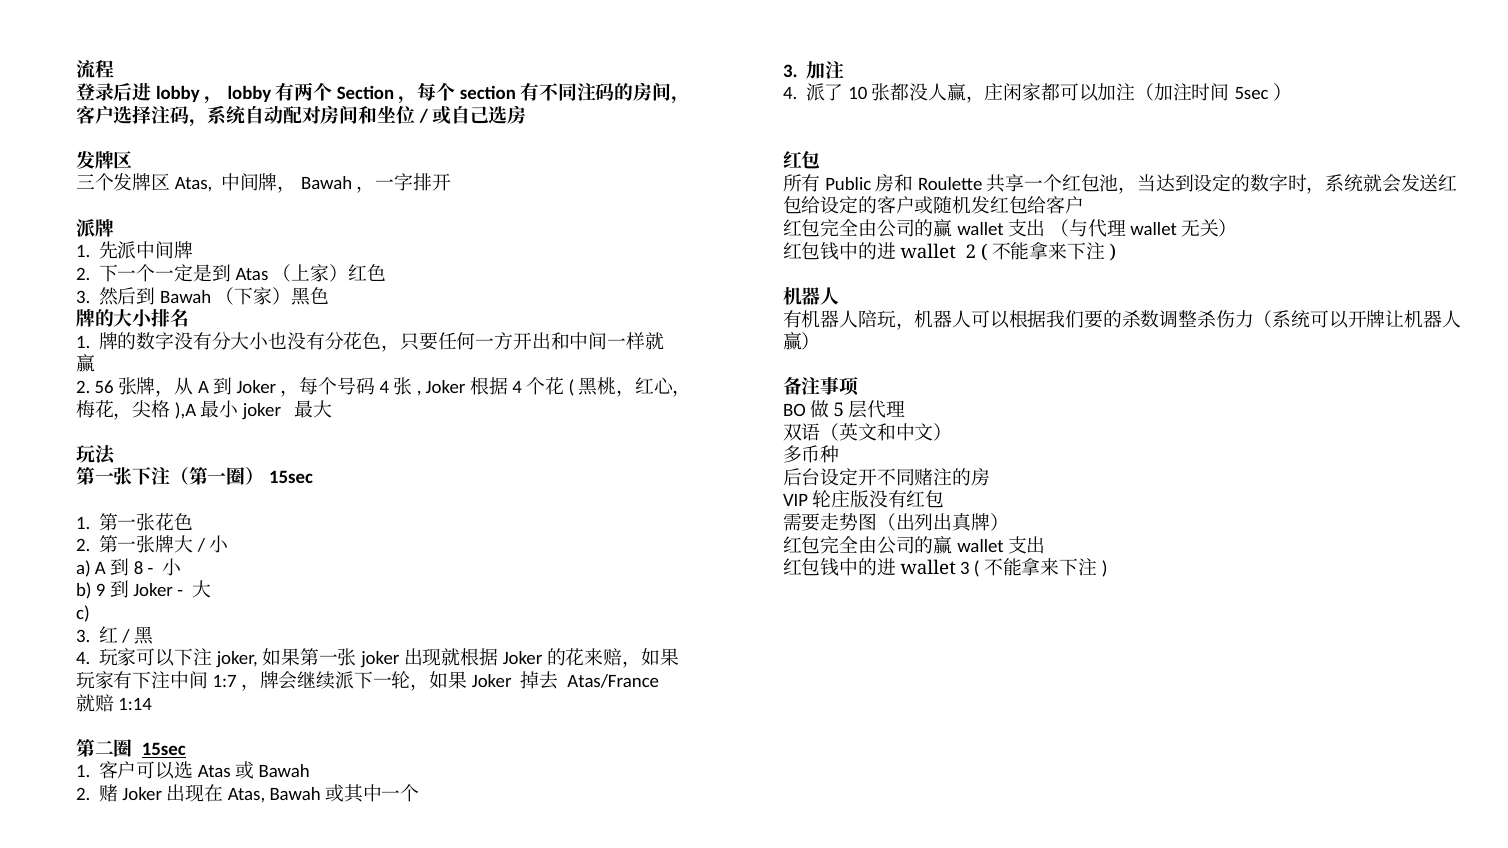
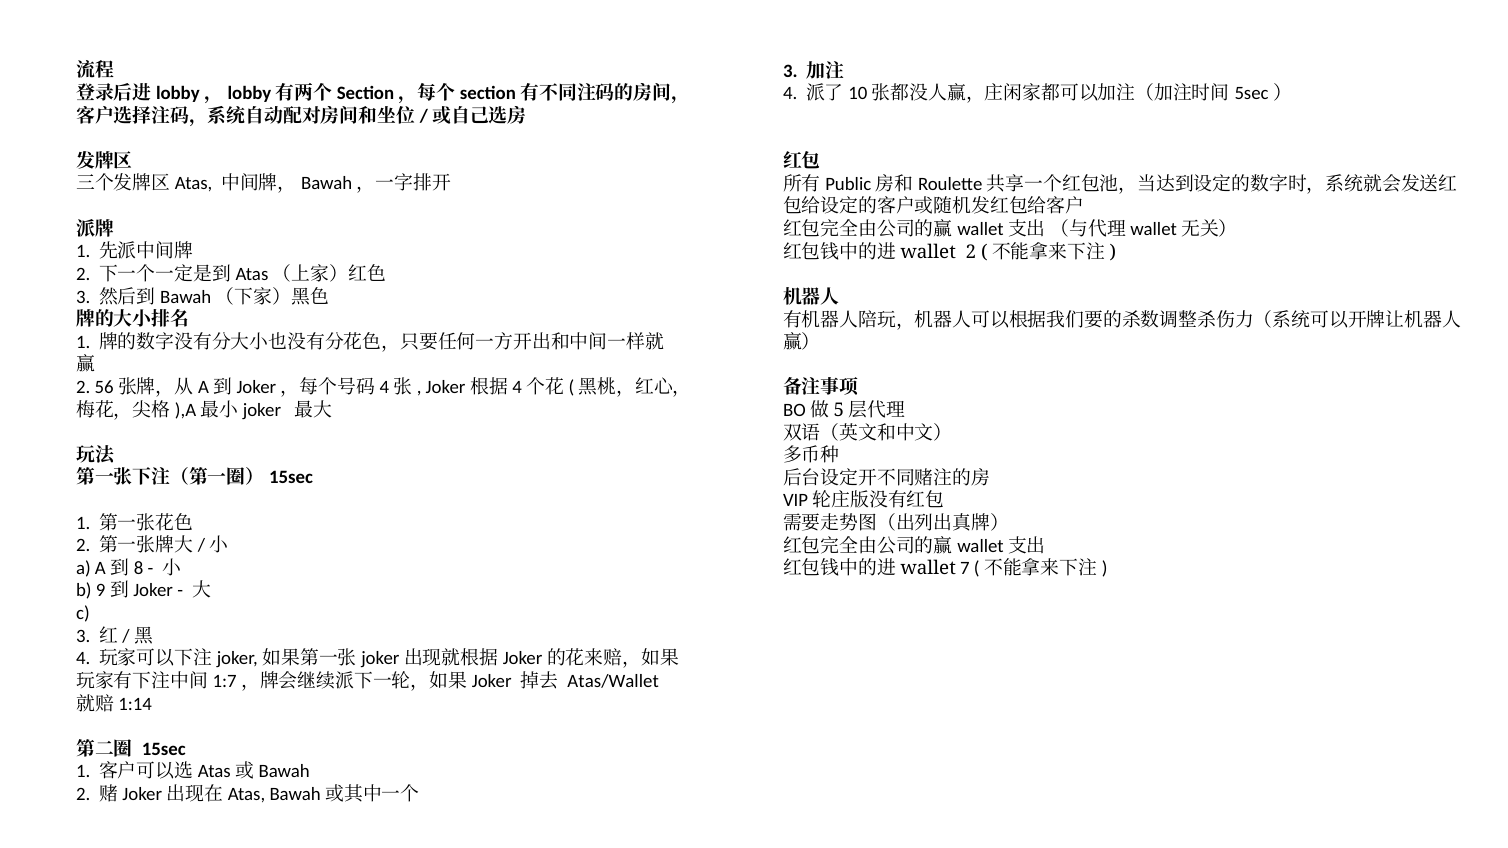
3 at (965, 569): 3 -> 7
Atas/France: Atas/France -> Atas/Wallet
15sec underline: present -> none
